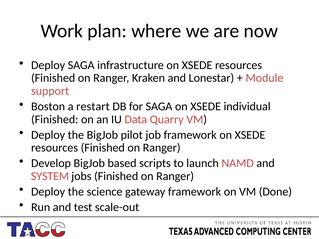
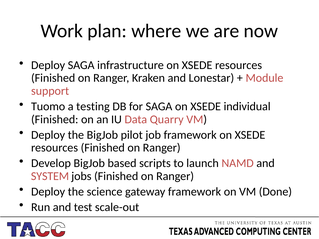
Boston: Boston -> Tuomo
restart: restart -> testing
